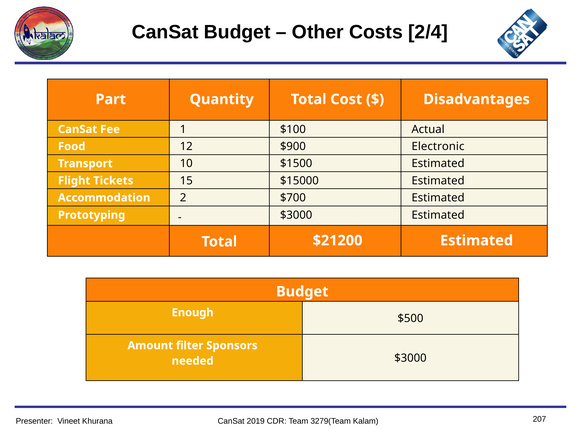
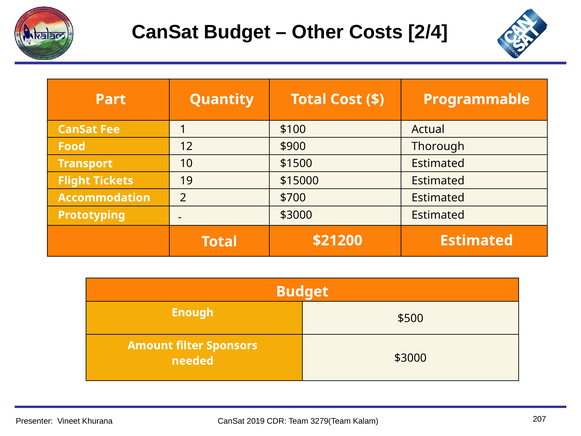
Disadvantages: Disadvantages -> Programmable
Electronic: Electronic -> Thorough
15: 15 -> 19
